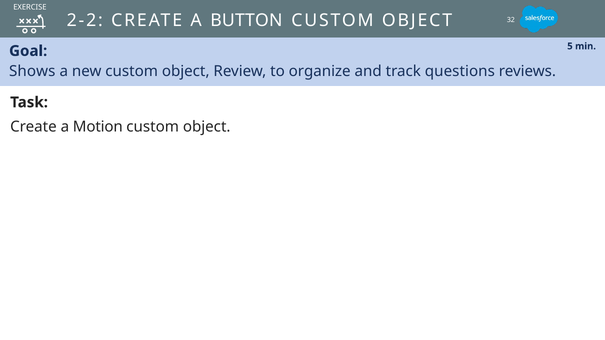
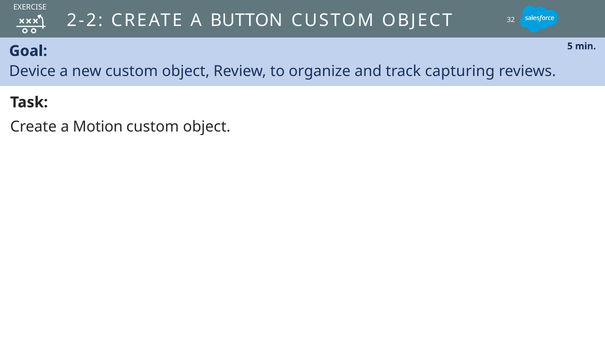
Shows: Shows -> Device
questions: questions -> capturing
